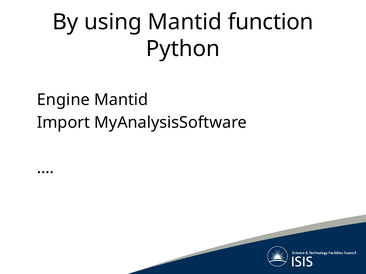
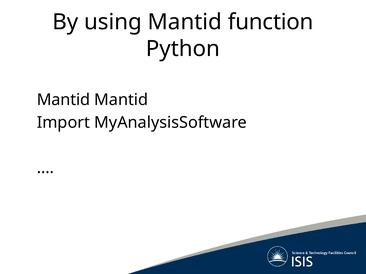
Engine at (63, 100): Engine -> Mantid
